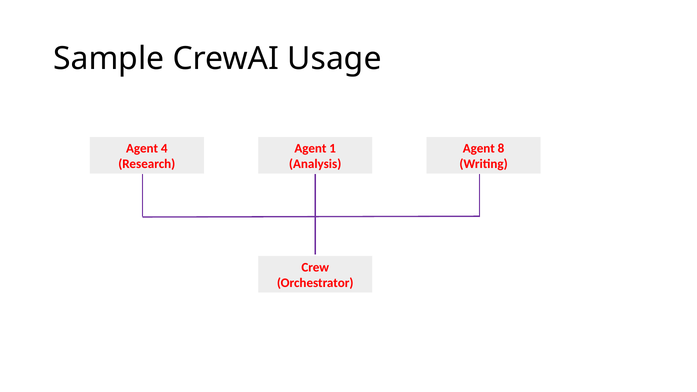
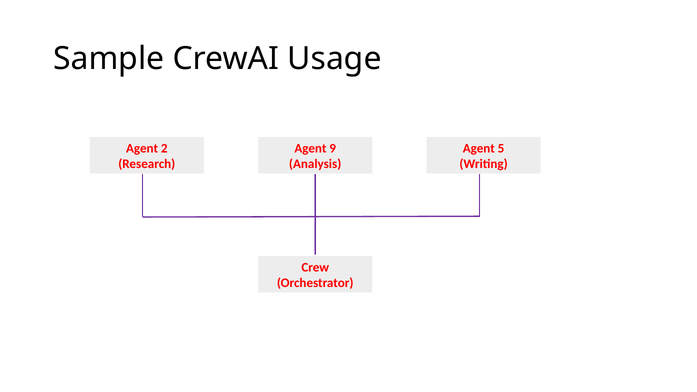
4: 4 -> 2
1: 1 -> 9
8: 8 -> 5
